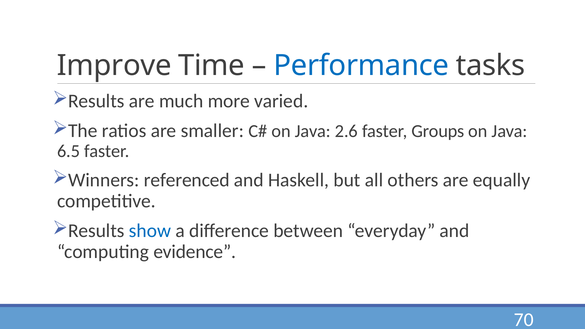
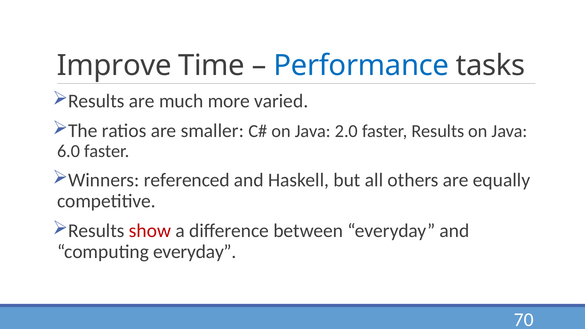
2.6: 2.6 -> 2.0
faster Groups: Groups -> Results
6.5: 6.5 -> 6.0
show colour: blue -> red
computing evidence: evidence -> everyday
